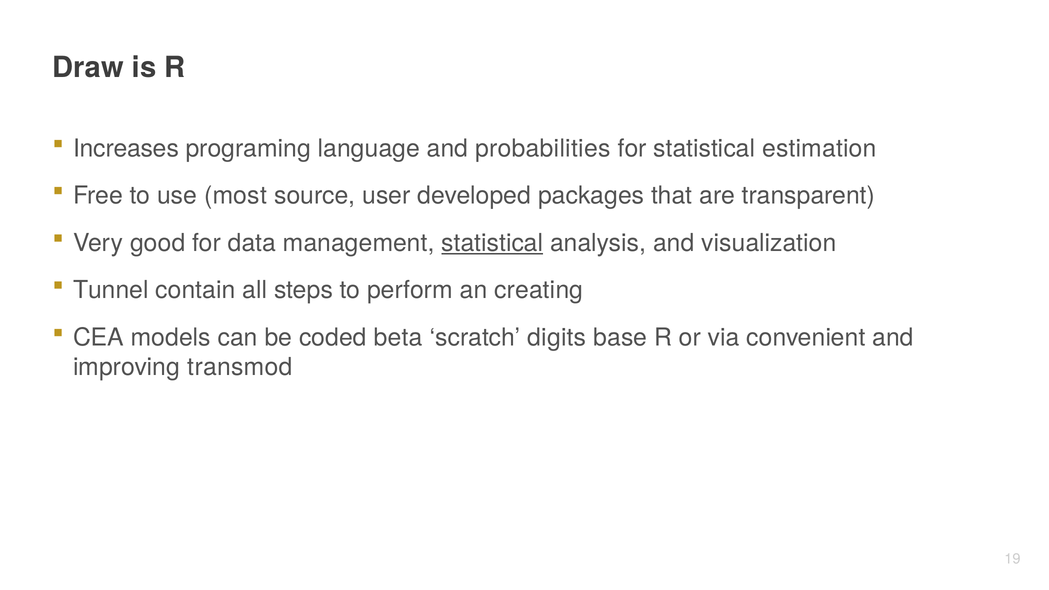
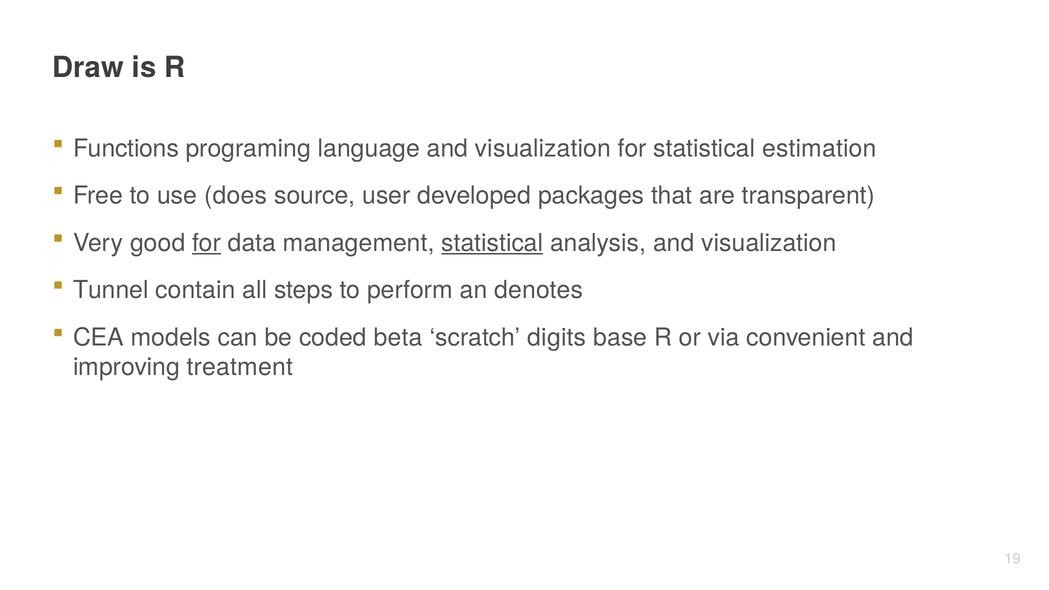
Increases: Increases -> Functions
language and probabilities: probabilities -> visualization
most: most -> does
for at (207, 243) underline: none -> present
creating: creating -> denotes
transmod: transmod -> treatment
